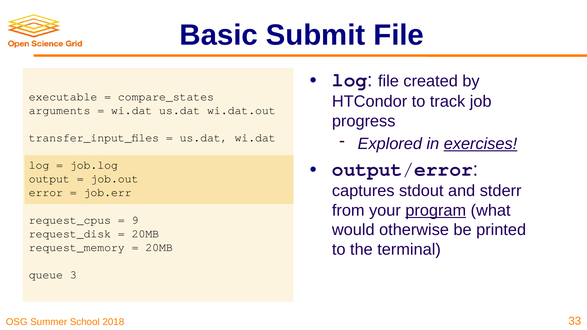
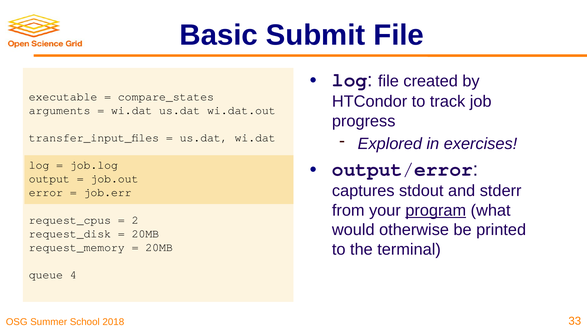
exercises underline: present -> none
9: 9 -> 2
3: 3 -> 4
